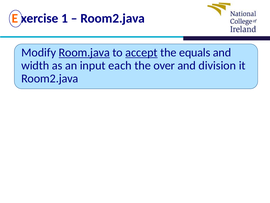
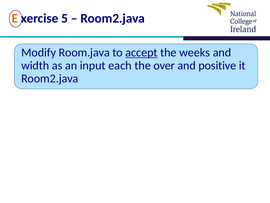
1: 1 -> 5
Room.java underline: present -> none
equals: equals -> weeks
division: division -> positive
